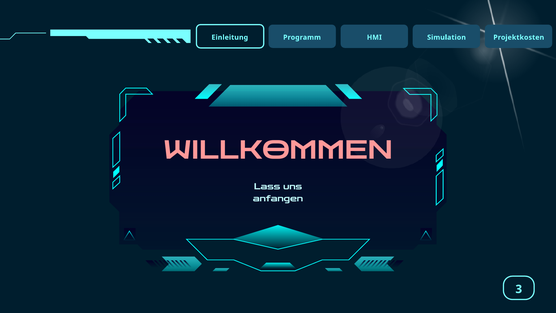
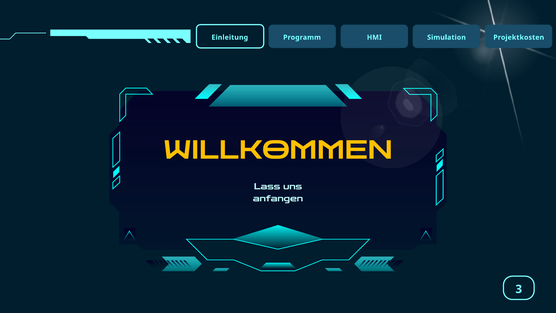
WILLKOMMEN colour: pink -> yellow
